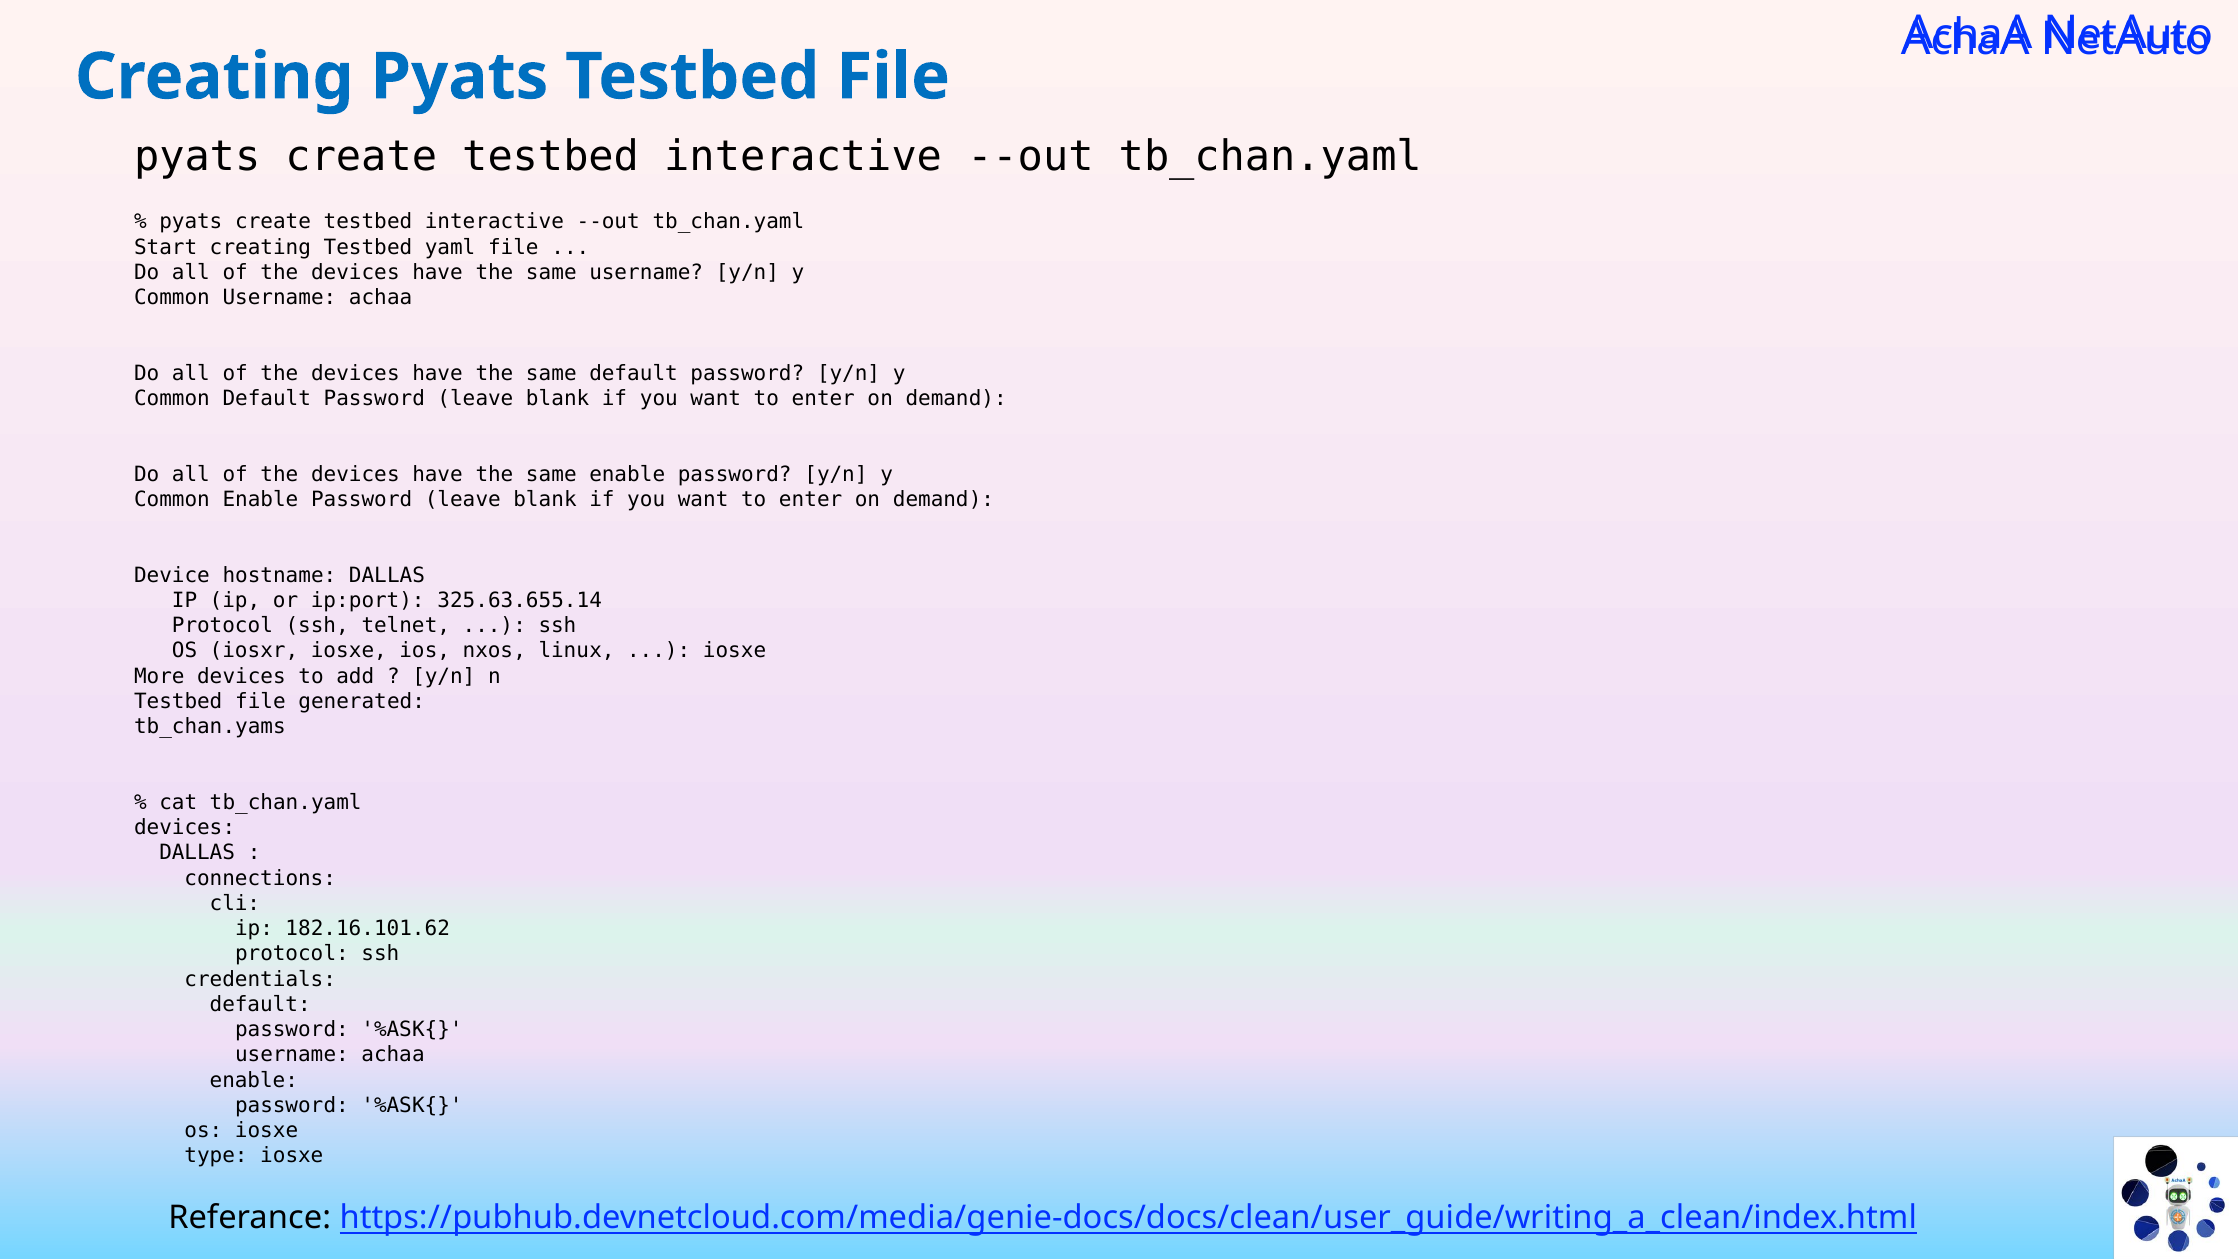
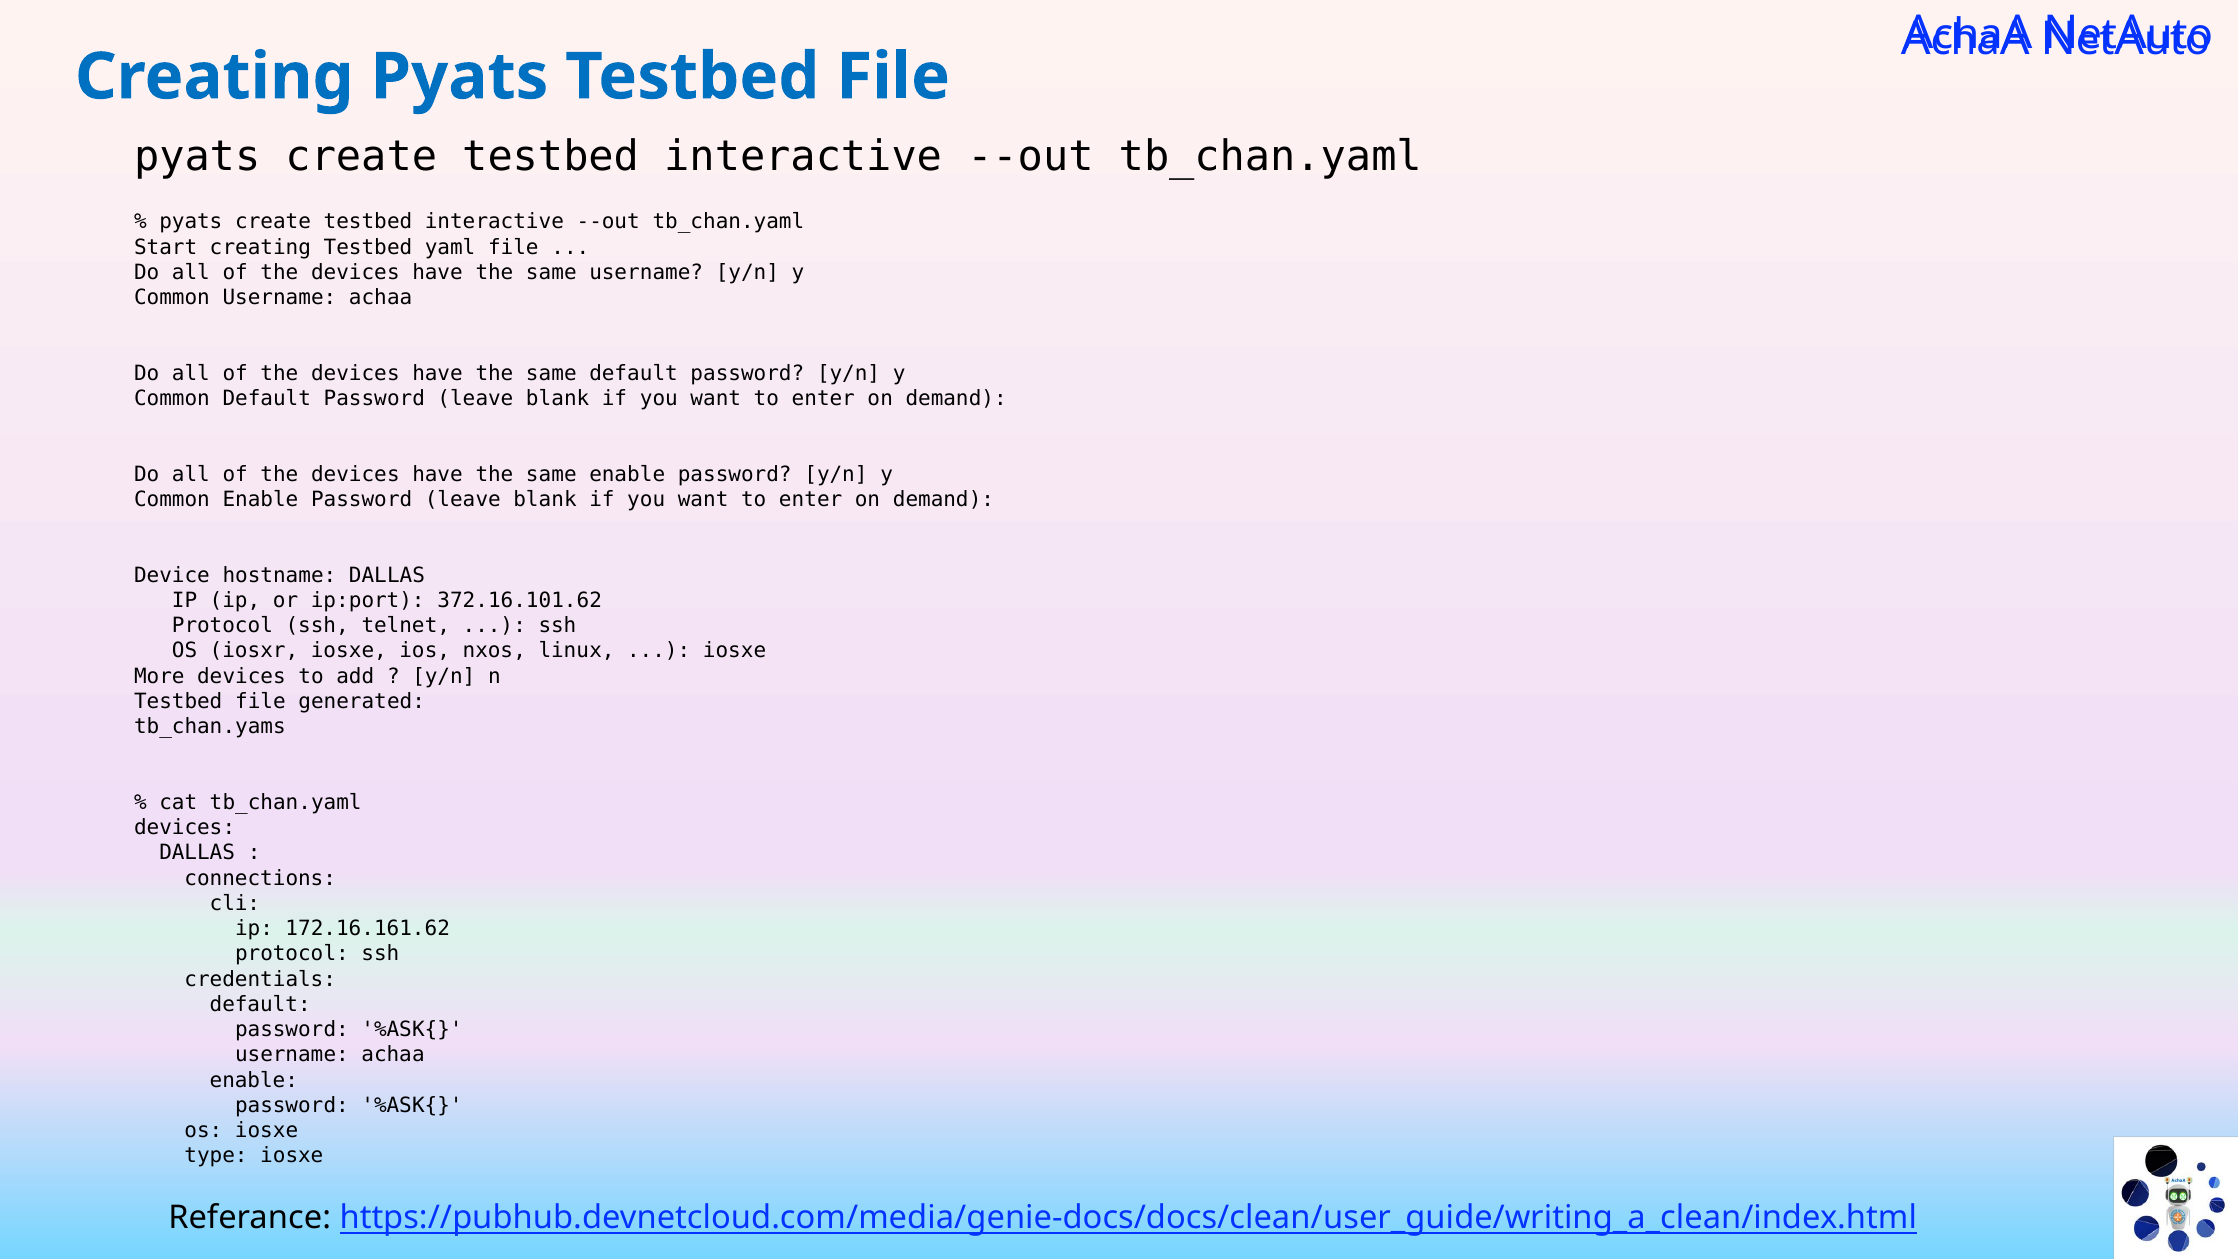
325.63.655.14: 325.63.655.14 -> 372.16.101.62
182.16.101.62: 182.16.101.62 -> 172.16.161.62
